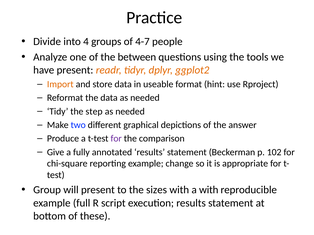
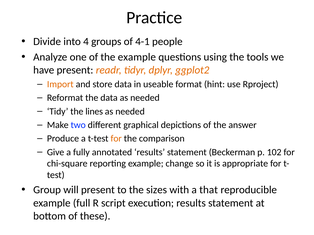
4-7: 4-7 -> 4-1
the between: between -> example
step: step -> lines
for at (116, 139) colour: purple -> orange
a with: with -> that
